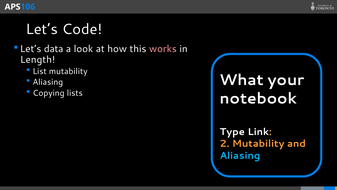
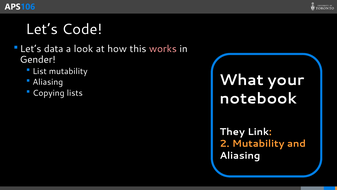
Length: Length -> Gender
Type: Type -> They
Aliasing at (240, 155) colour: light blue -> white
